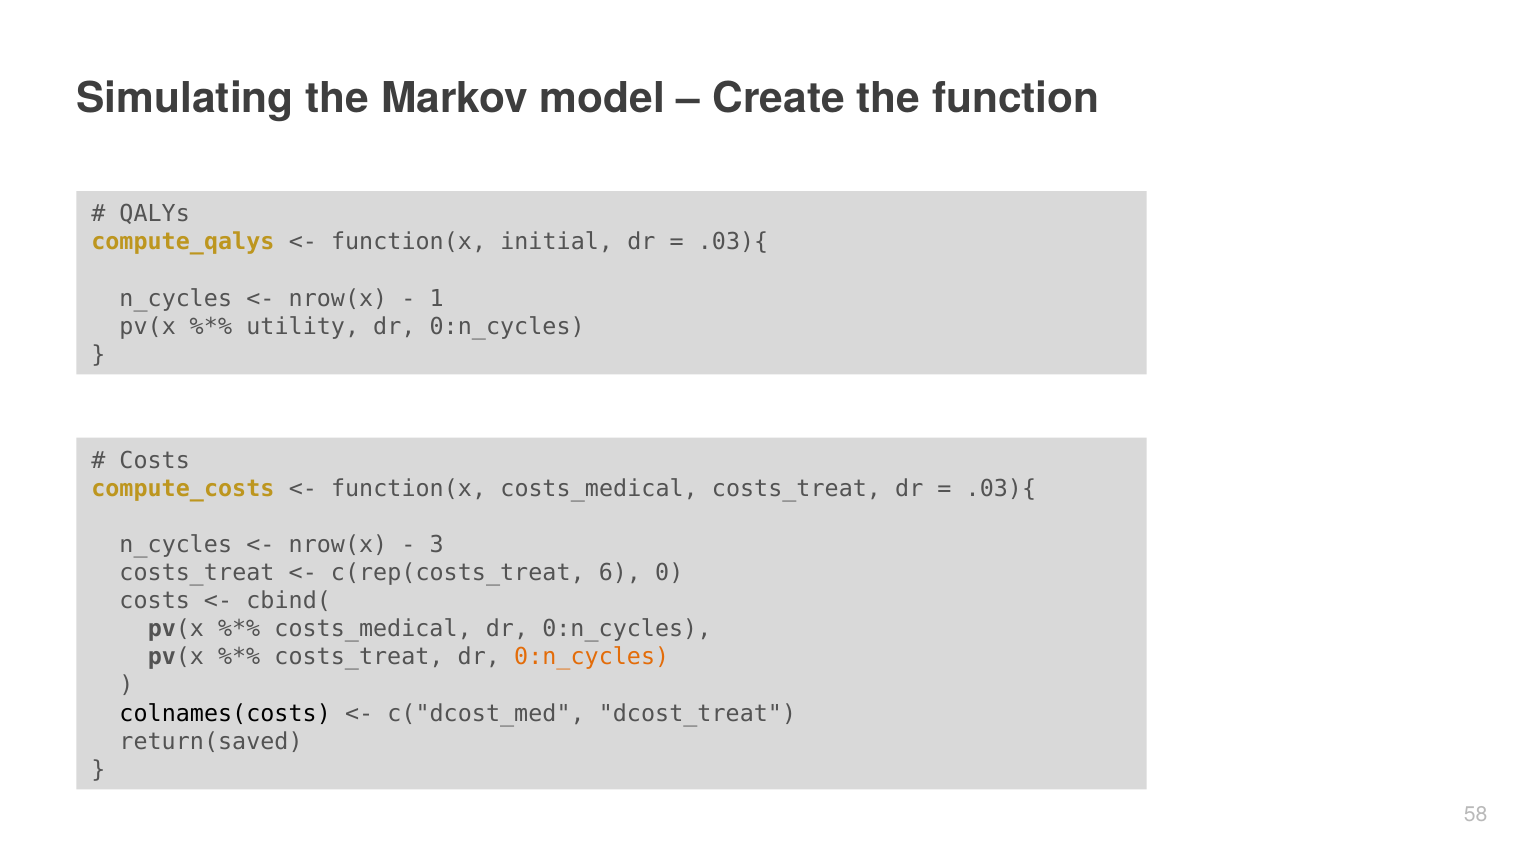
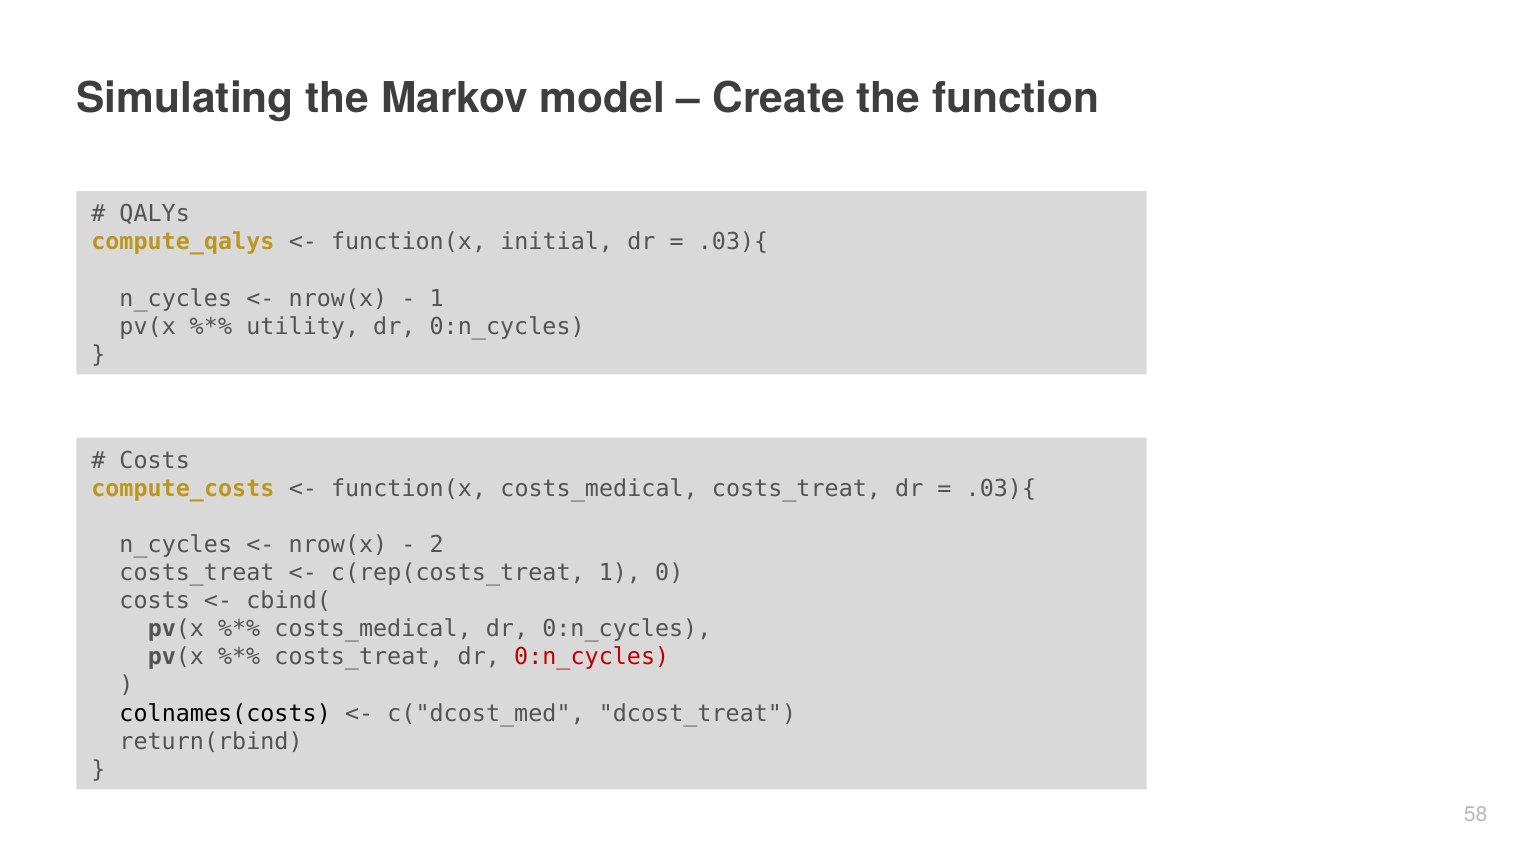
3: 3 -> 2
c(rep(costs_treat 6: 6 -> 1
0:n_cycles at (592, 657) colour: orange -> red
return(saved: return(saved -> return(rbind
